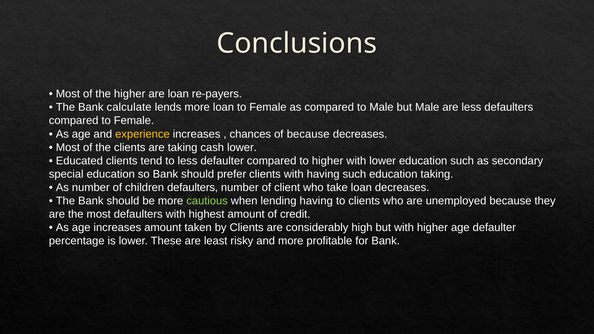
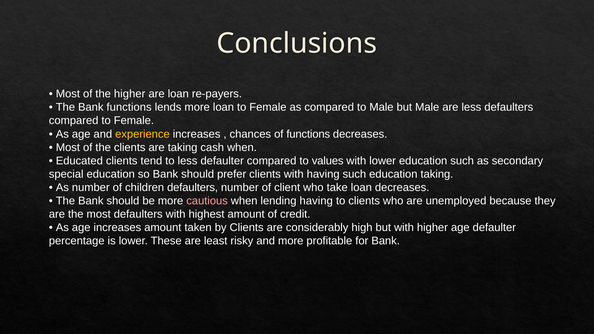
Bank calculate: calculate -> functions
of because: because -> functions
cash lower: lower -> when
to higher: higher -> values
cautious colour: light green -> pink
